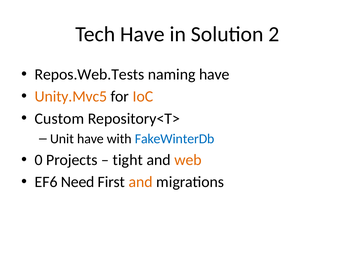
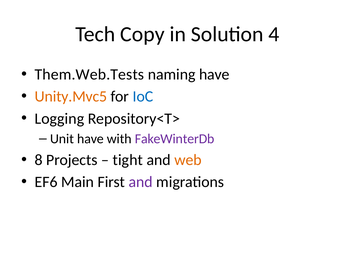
Tech Have: Have -> Copy
2: 2 -> 4
Repos.Web.Tests: Repos.Web.Tests -> Them.Web.Tests
IoC colour: orange -> blue
Custom: Custom -> Logging
FakeWinterDb colour: blue -> purple
0: 0 -> 8
Need: Need -> Main
and at (141, 182) colour: orange -> purple
